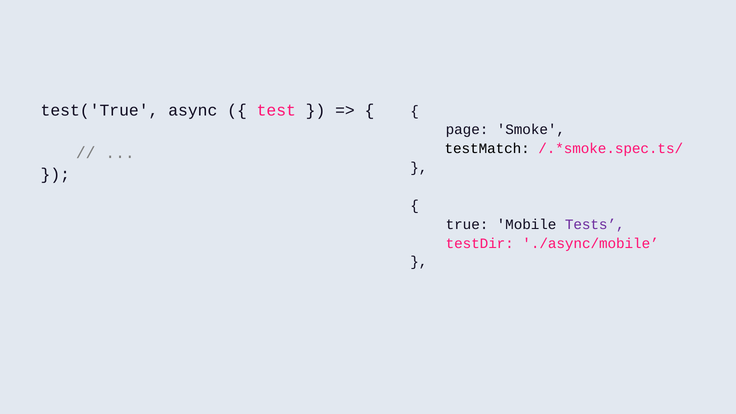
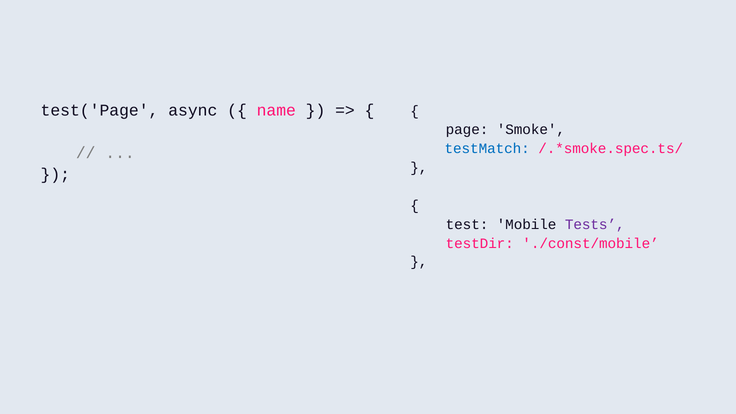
test('True: test('True -> test('Page
test: test -> name
testMatch colour: black -> blue
true: true -> test
./async/mobile: ./async/mobile -> ./const/mobile
